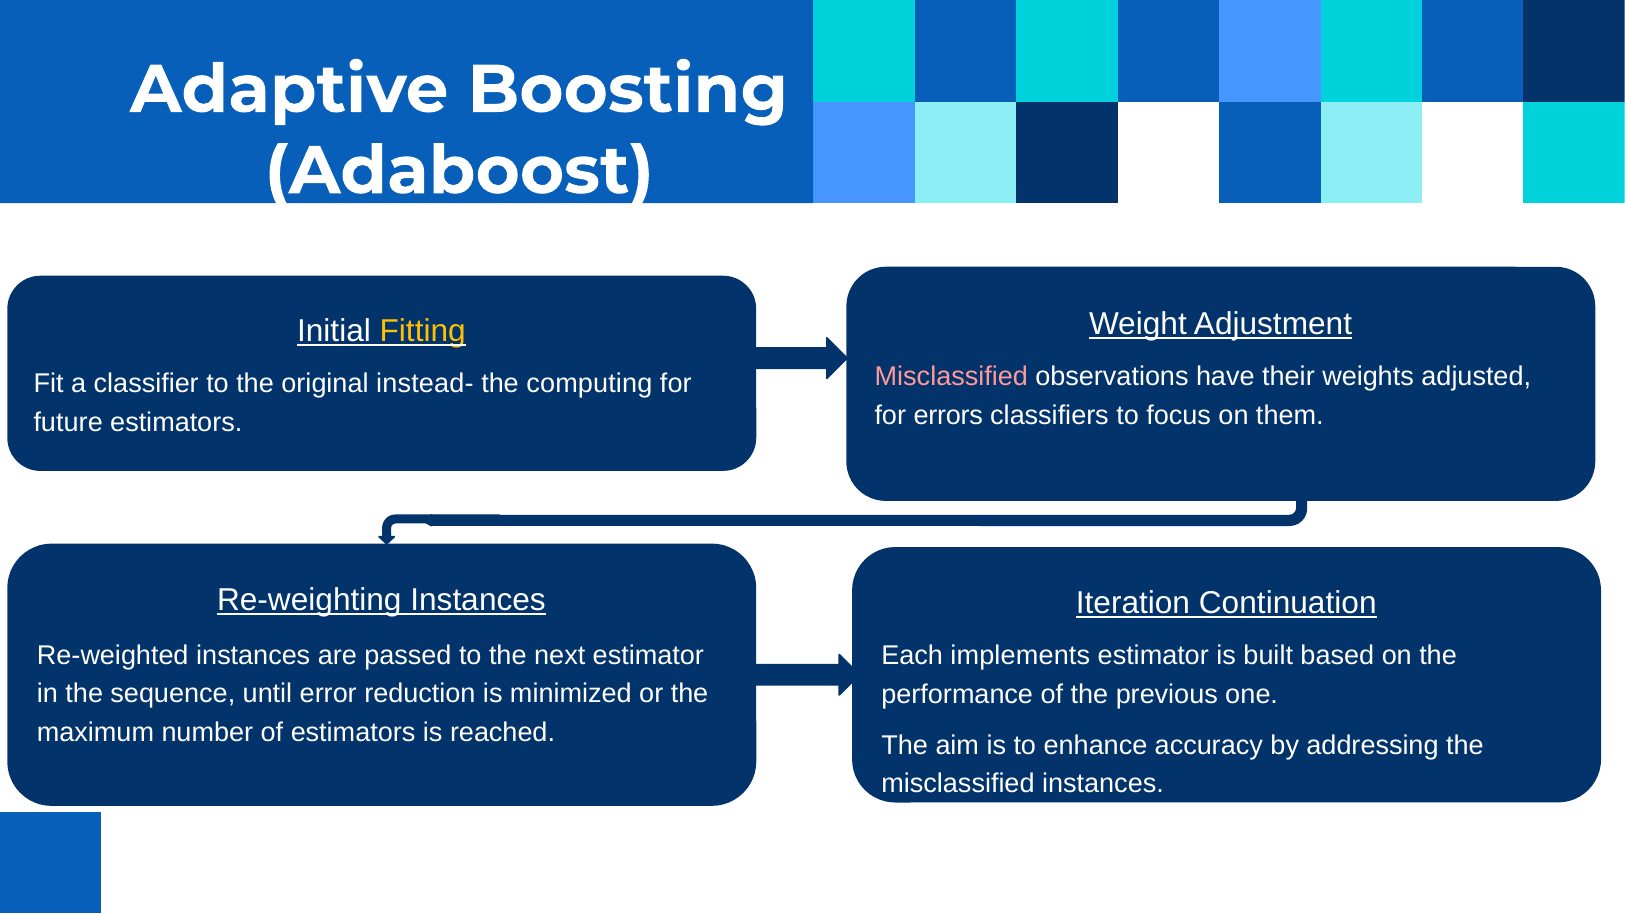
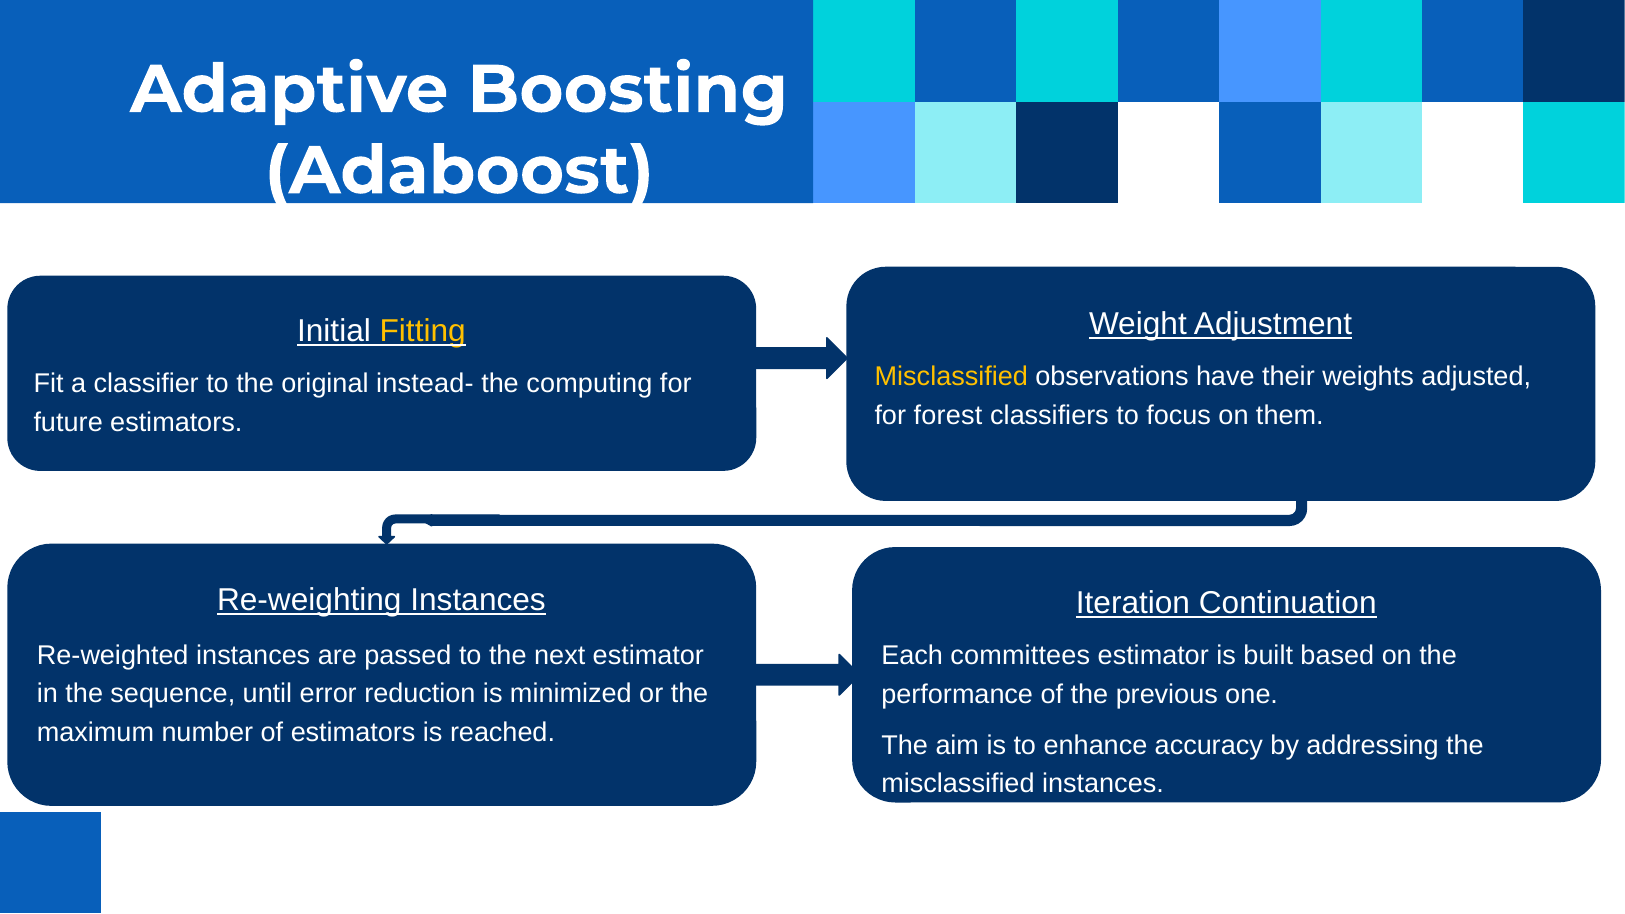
Misclassified at (951, 377) colour: pink -> yellow
errors: errors -> forest
implements: implements -> committees
